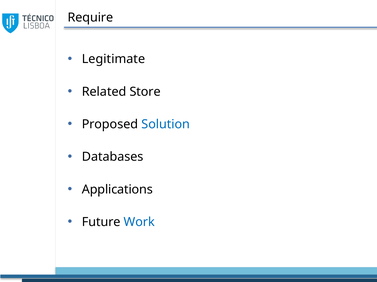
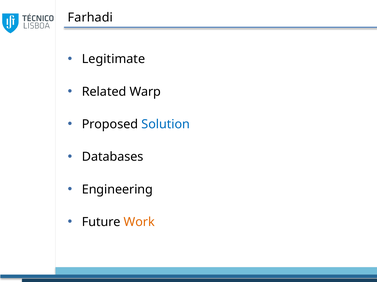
Require: Require -> Farhadi
Store: Store -> Warp
Applications: Applications -> Engineering
Work colour: blue -> orange
